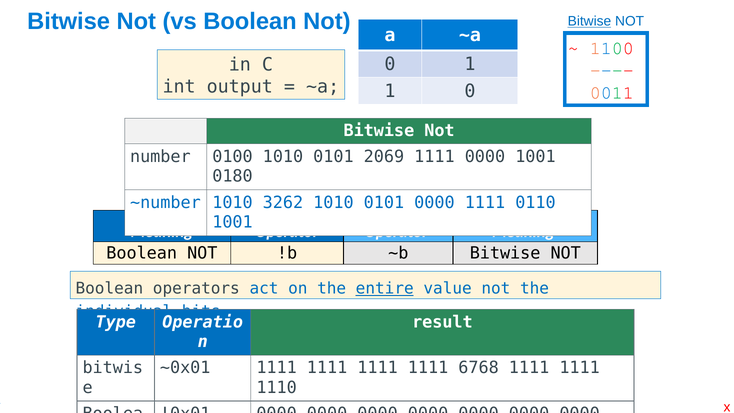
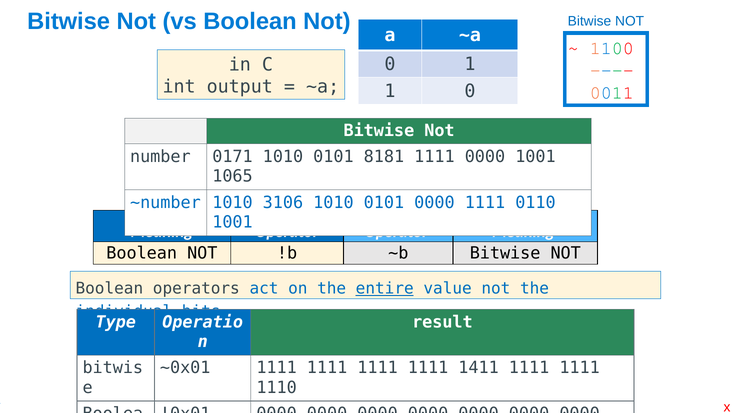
Bitwise at (589, 21) underline: present -> none
0100: 0100 -> 0171
2069: 2069 -> 8181
0180: 0180 -> 1065
3262: 3262 -> 3106
6768: 6768 -> 1411
